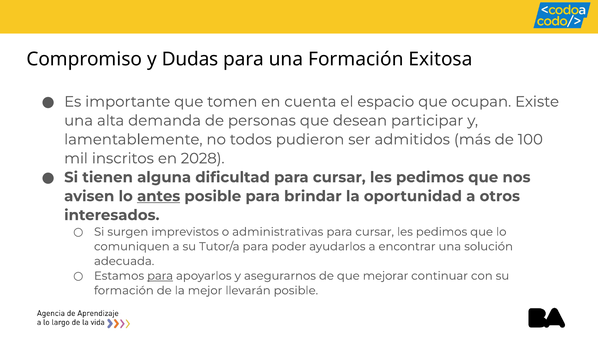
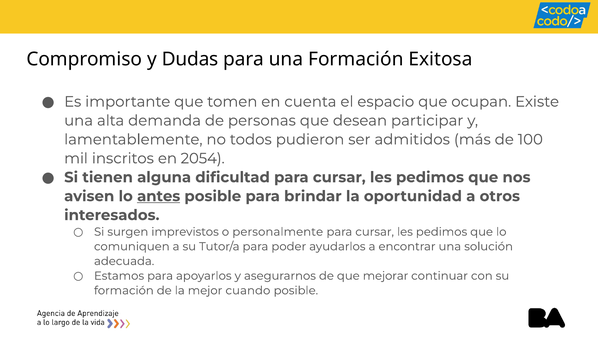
2028: 2028 -> 2054
administrativas: administrativas -> personalmente
para at (160, 275) underline: present -> none
llevarán: llevarán -> cuando
